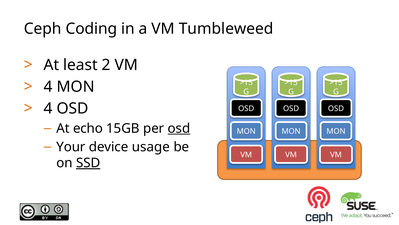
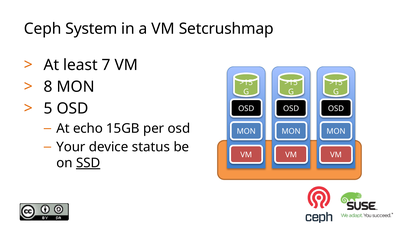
Coding: Coding -> System
Tumbleweed: Tumbleweed -> Setcrushmap
2: 2 -> 7
4 at (48, 87): 4 -> 8
4 at (48, 108): 4 -> 5
osd at (179, 128) underline: present -> none
usage: usage -> status
